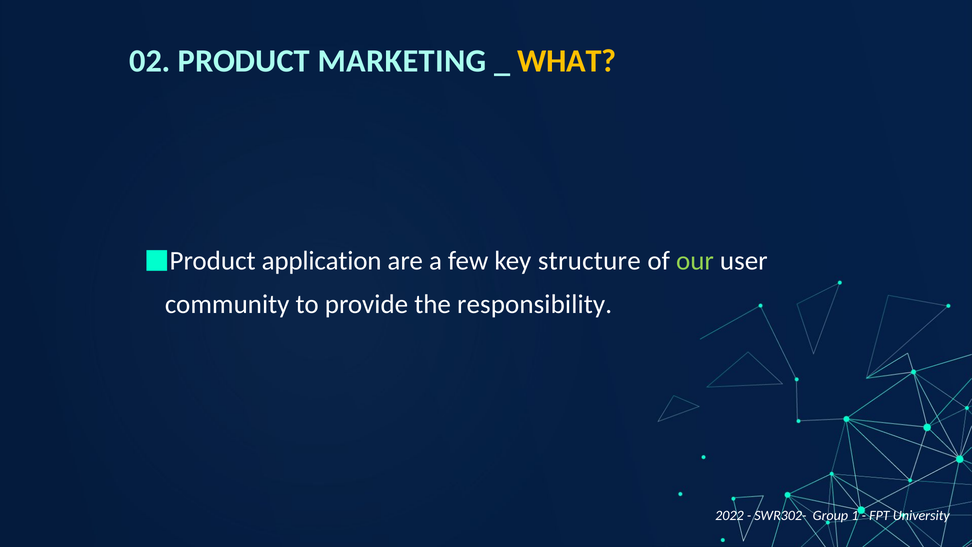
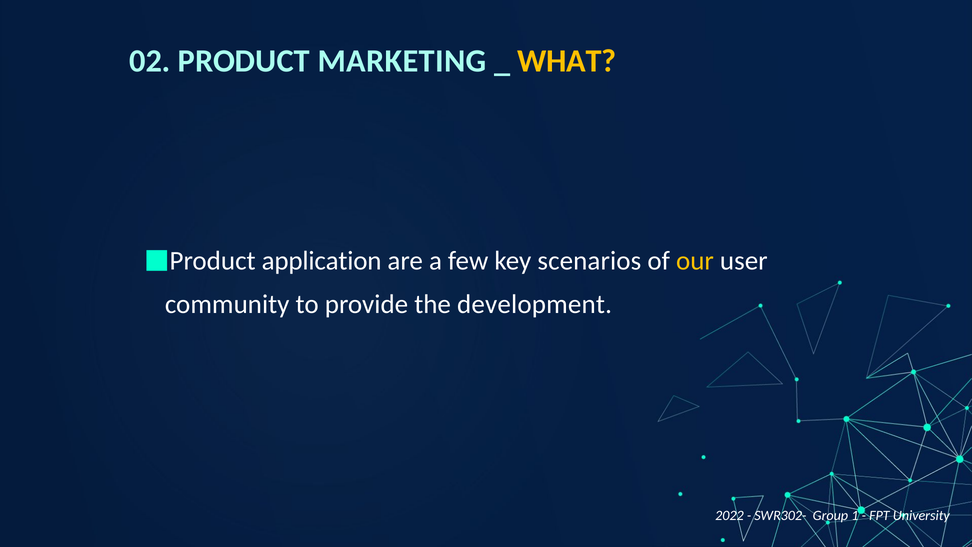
structure: structure -> scenarios
our colour: light green -> yellow
responsibility: responsibility -> development
